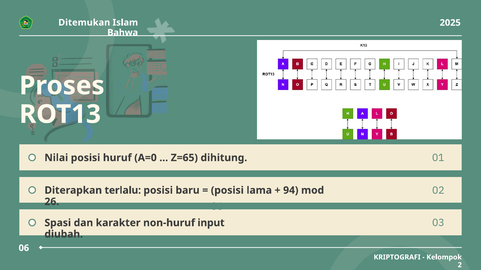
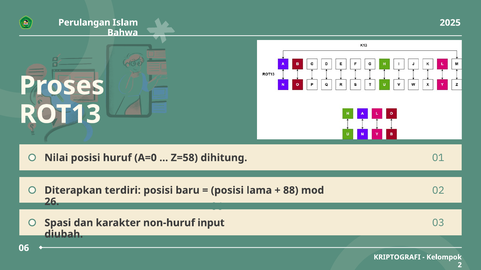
Ditemukan: Ditemukan -> Perulangan
Z=65: Z=65 -> Z=58
terlalu: terlalu -> terdiri
94: 94 -> 88
